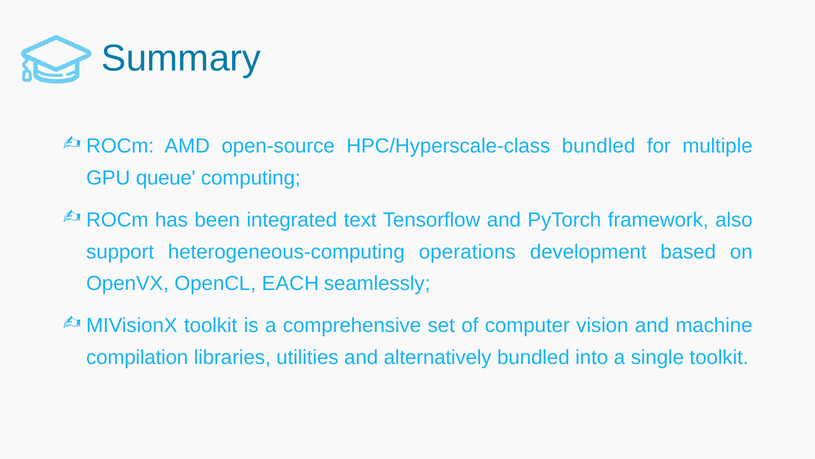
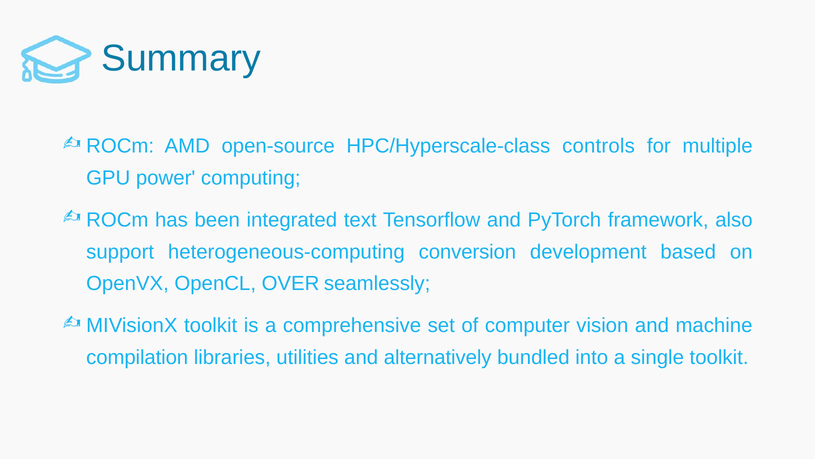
HPC/Hyperscale-class bundled: bundled -> controls
queue: queue -> power
operations: operations -> conversion
EACH: EACH -> OVER
